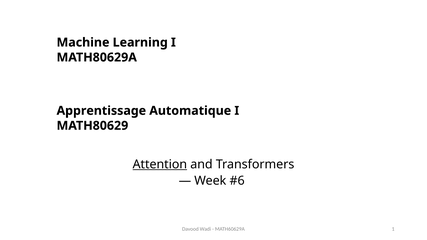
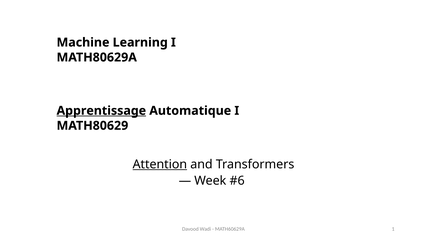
Apprentissage underline: none -> present
